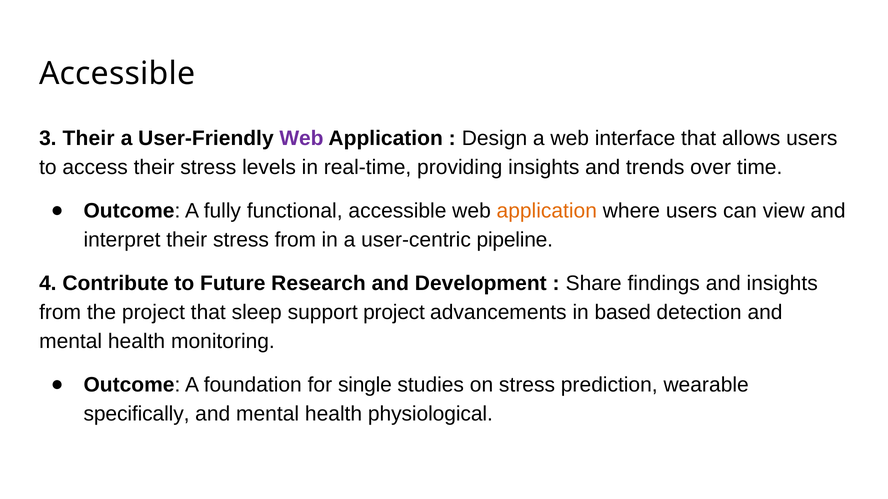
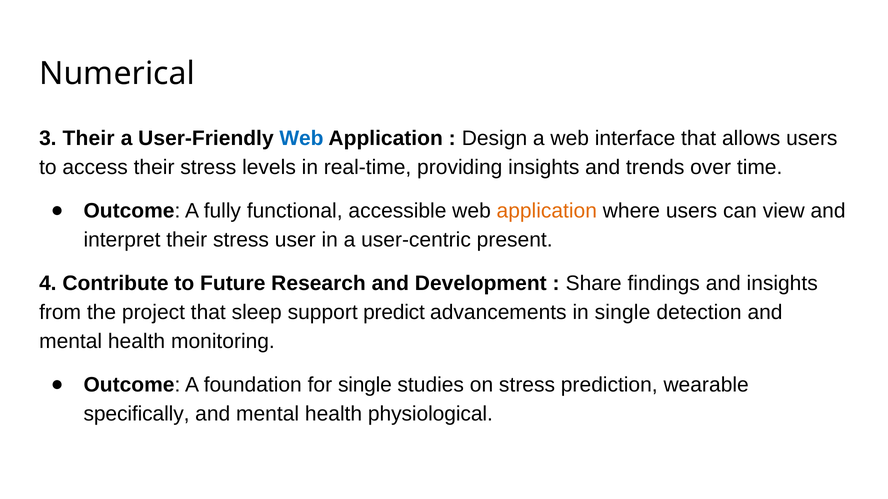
Accessible at (117, 74): Accessible -> Numerical
Web at (301, 139) colour: purple -> blue
stress from: from -> user
pipeline: pipeline -> present
support project: project -> predict
in based: based -> single
